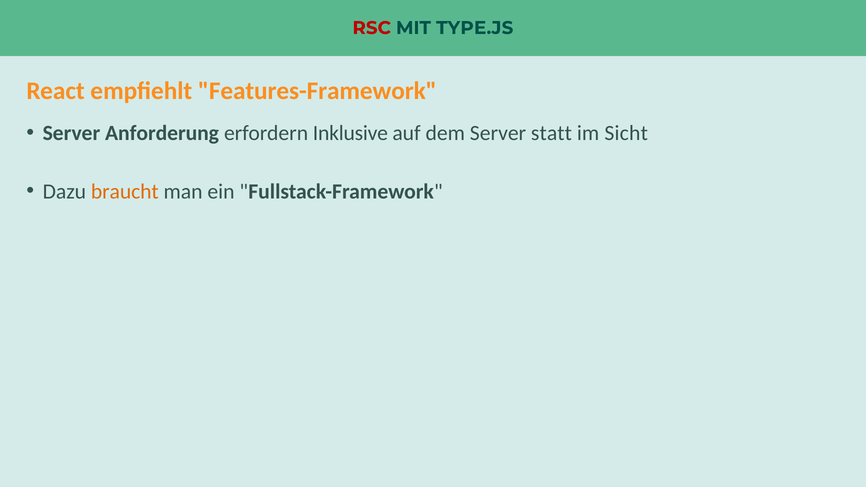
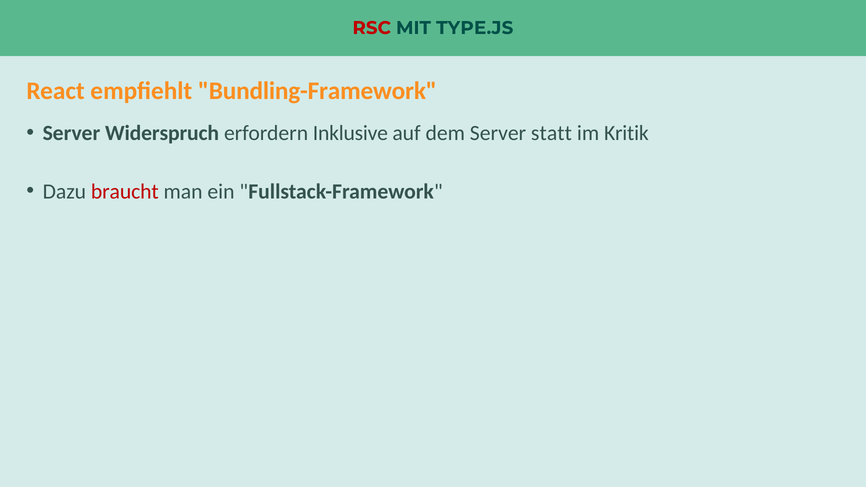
Features-Framework: Features-Framework -> Bundling-Framework
Anforderung: Anforderung -> Widerspruch
Sicht: Sicht -> Kritik
braucht colour: orange -> red
